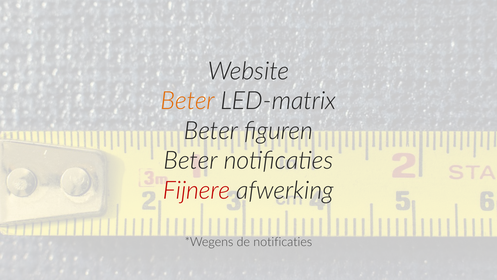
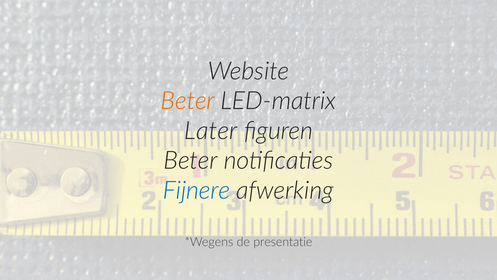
Beter at (211, 131): Beter -> Later
Fijnere colour: red -> blue
de notificaties: notificaties -> presentatie
